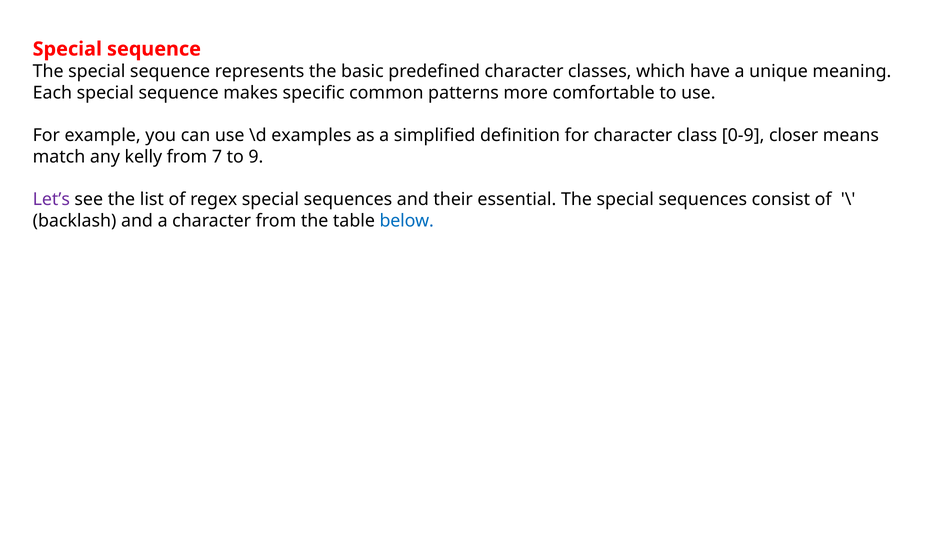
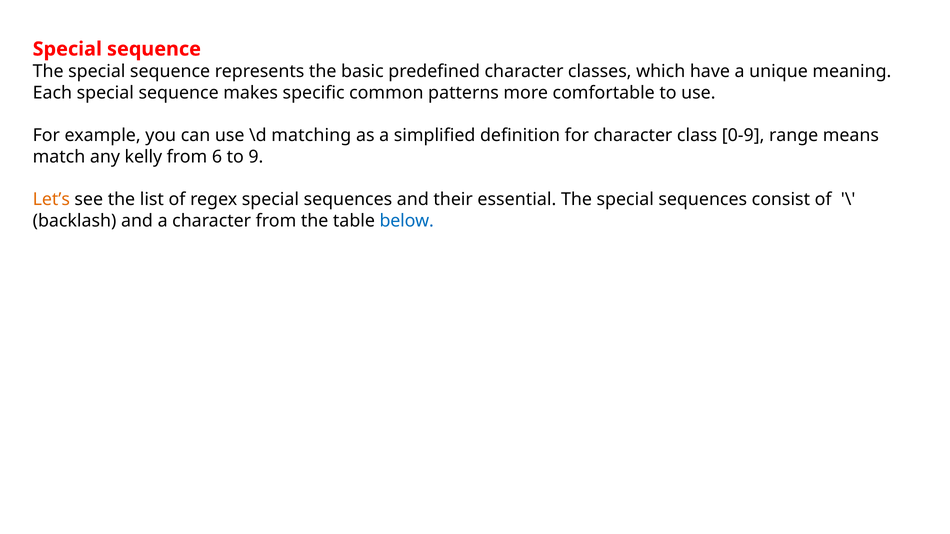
examples: examples -> matching
closer: closer -> range
7: 7 -> 6
Let’s colour: purple -> orange
